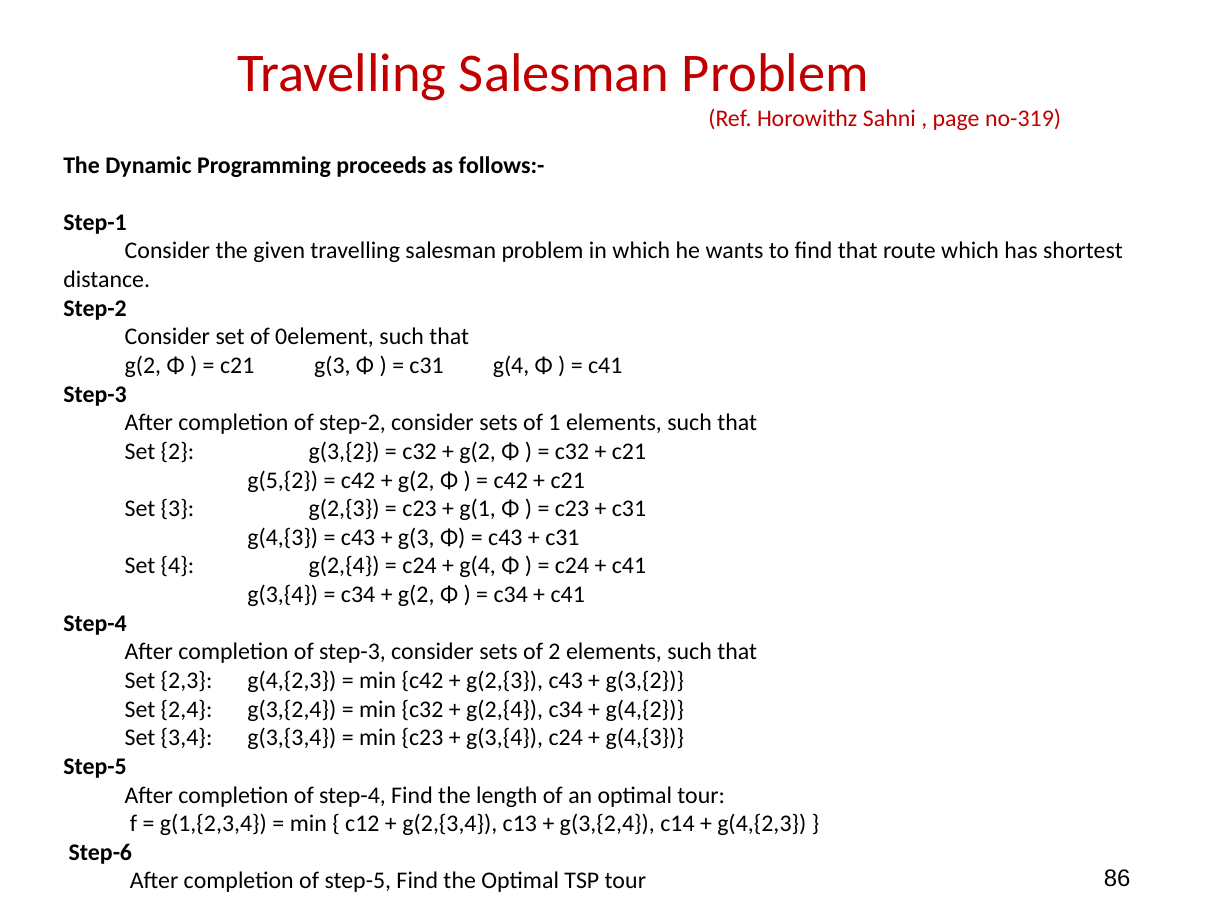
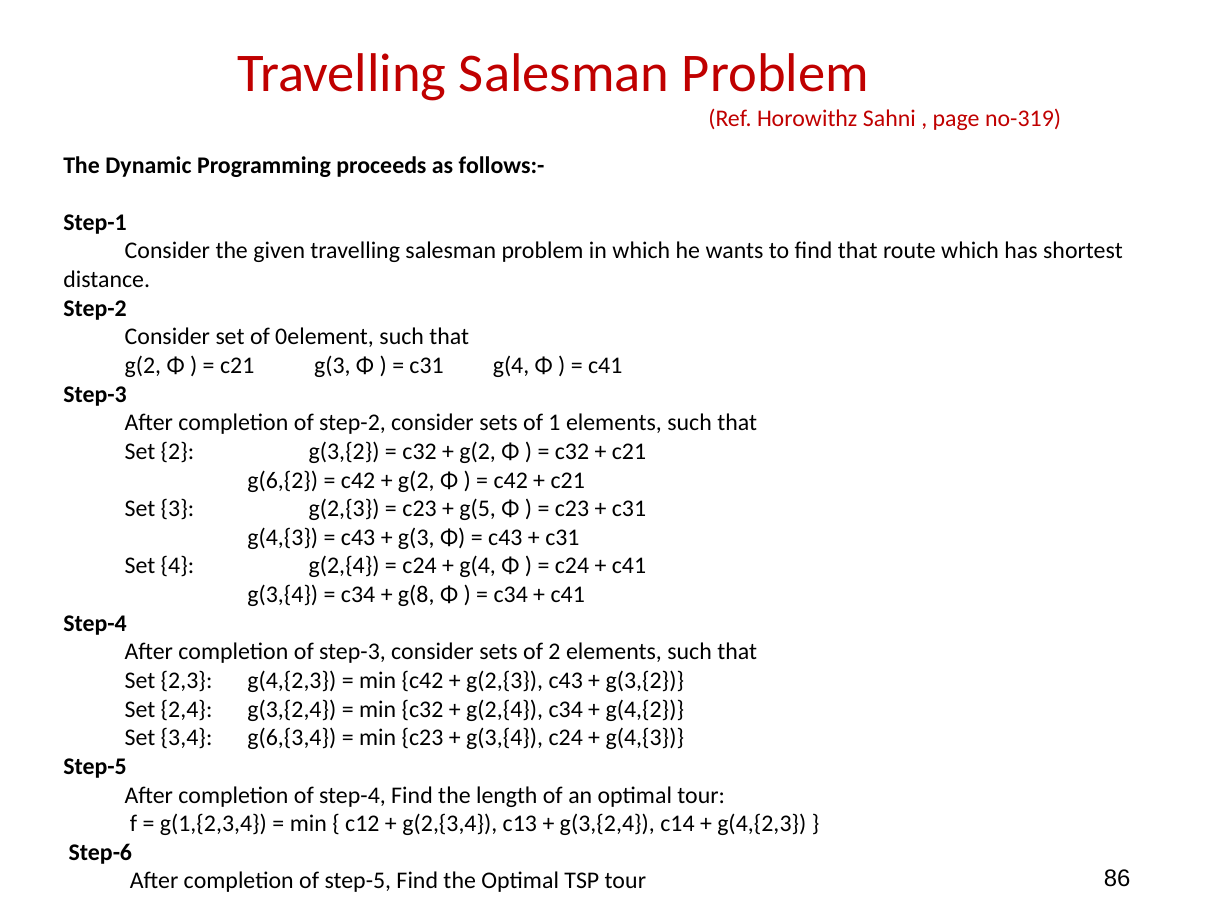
g(5,{2: g(5,{2 -> g(6,{2
g(1: g(1 -> g(5
g(2 at (416, 595): g(2 -> g(8
g(3,{3,4: g(3,{3,4 -> g(6,{3,4
